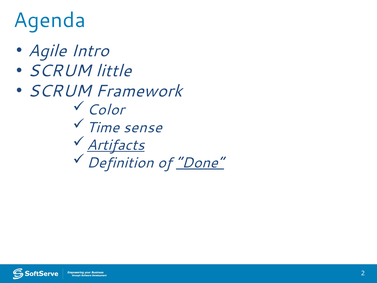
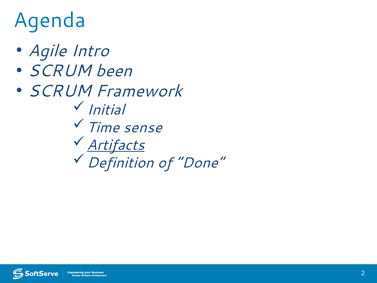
little: little -> been
Color: Color -> Initial
Done underline: present -> none
